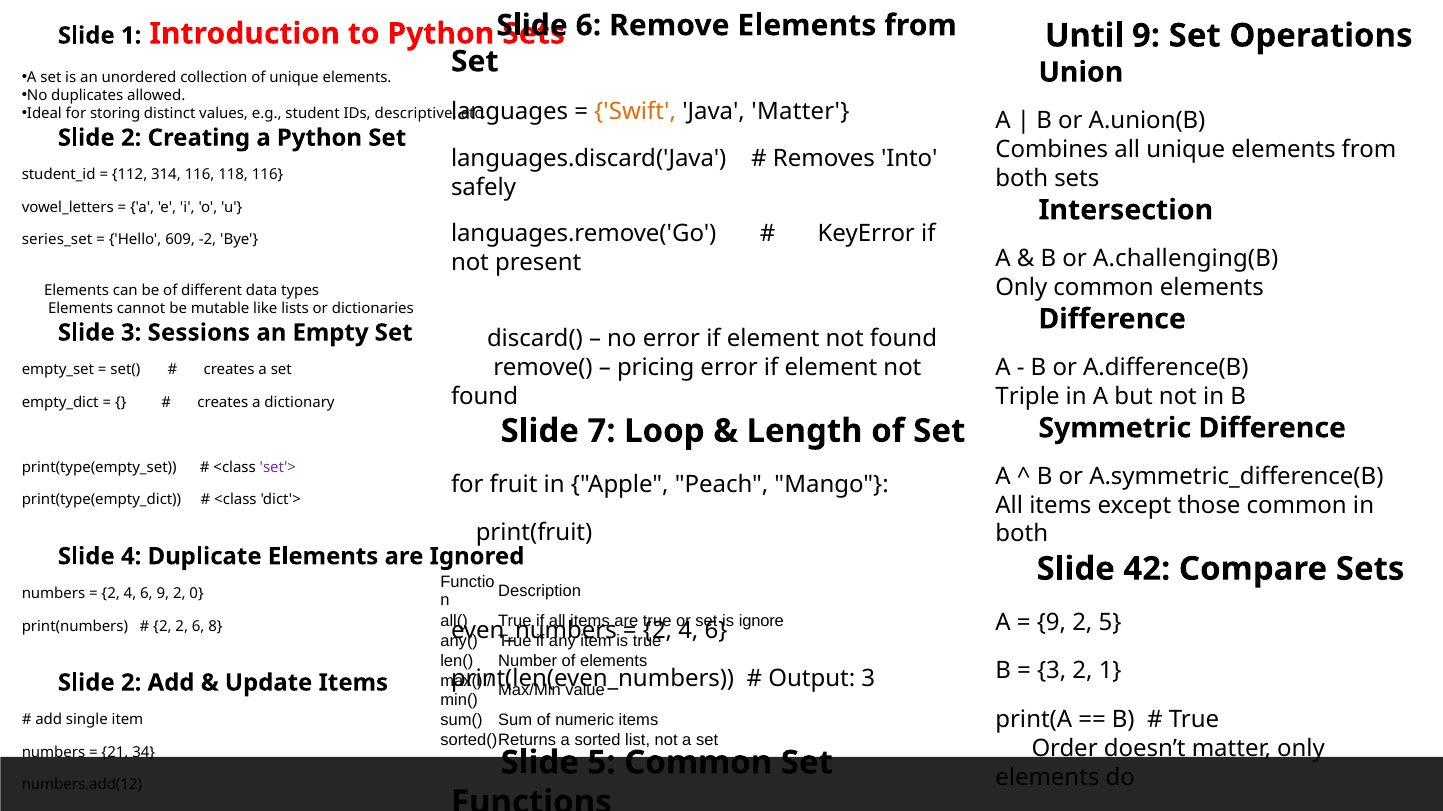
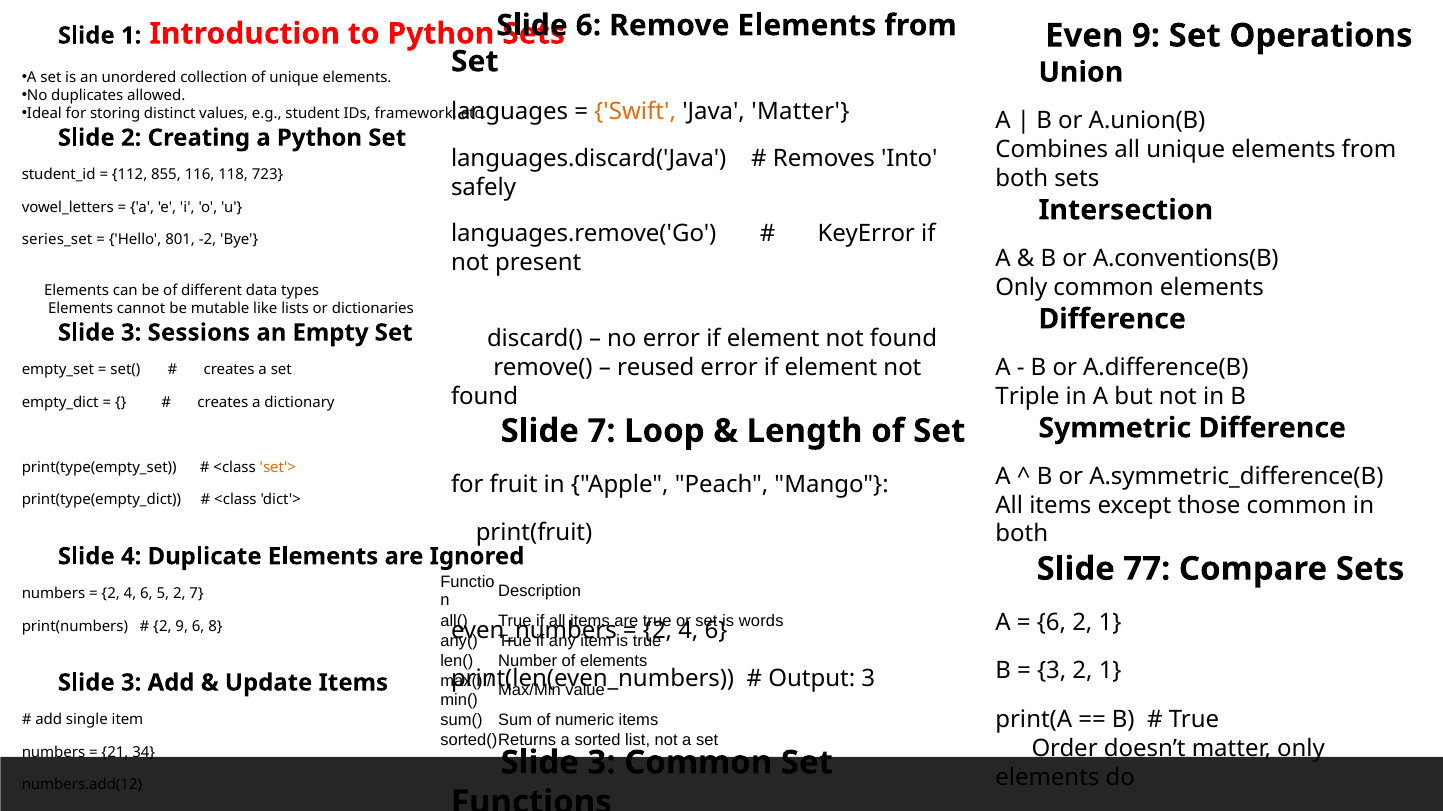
Until: Until -> Even
descriptive: descriptive -> framework
314: 314 -> 855
118 116: 116 -> 723
609: 609 -> 801
A.challenging(B: A.challenging(B -> A.conventions(B
pricing: pricing -> reused
set'> colour: purple -> orange
42: 42 -> 77
6 9: 9 -> 5
2 0: 0 -> 7
ignore: ignore -> words
9 at (1051, 623): 9 -> 6
5 at (1110, 623): 5 -> 1
2 2: 2 -> 9
2 at (131, 683): 2 -> 3
5 at (601, 763): 5 -> 3
